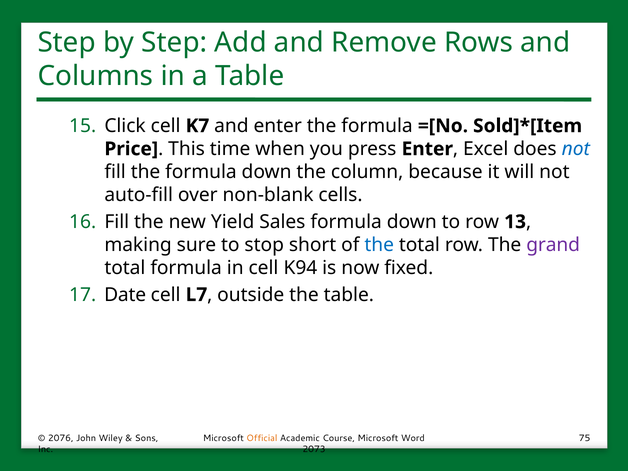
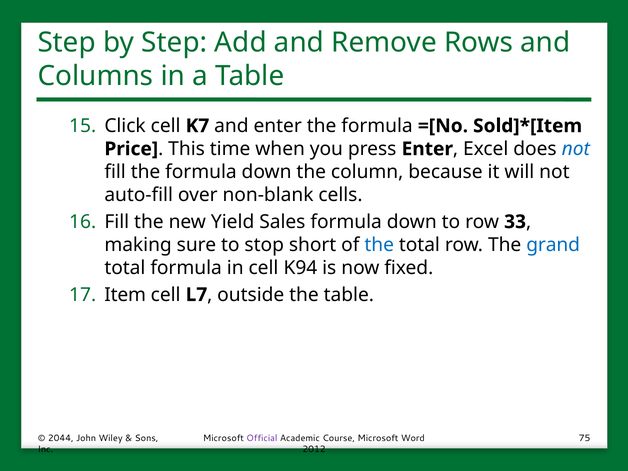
13: 13 -> 33
grand colour: purple -> blue
Date: Date -> Item
2076: 2076 -> 2044
Official colour: orange -> purple
2073: 2073 -> 2012
